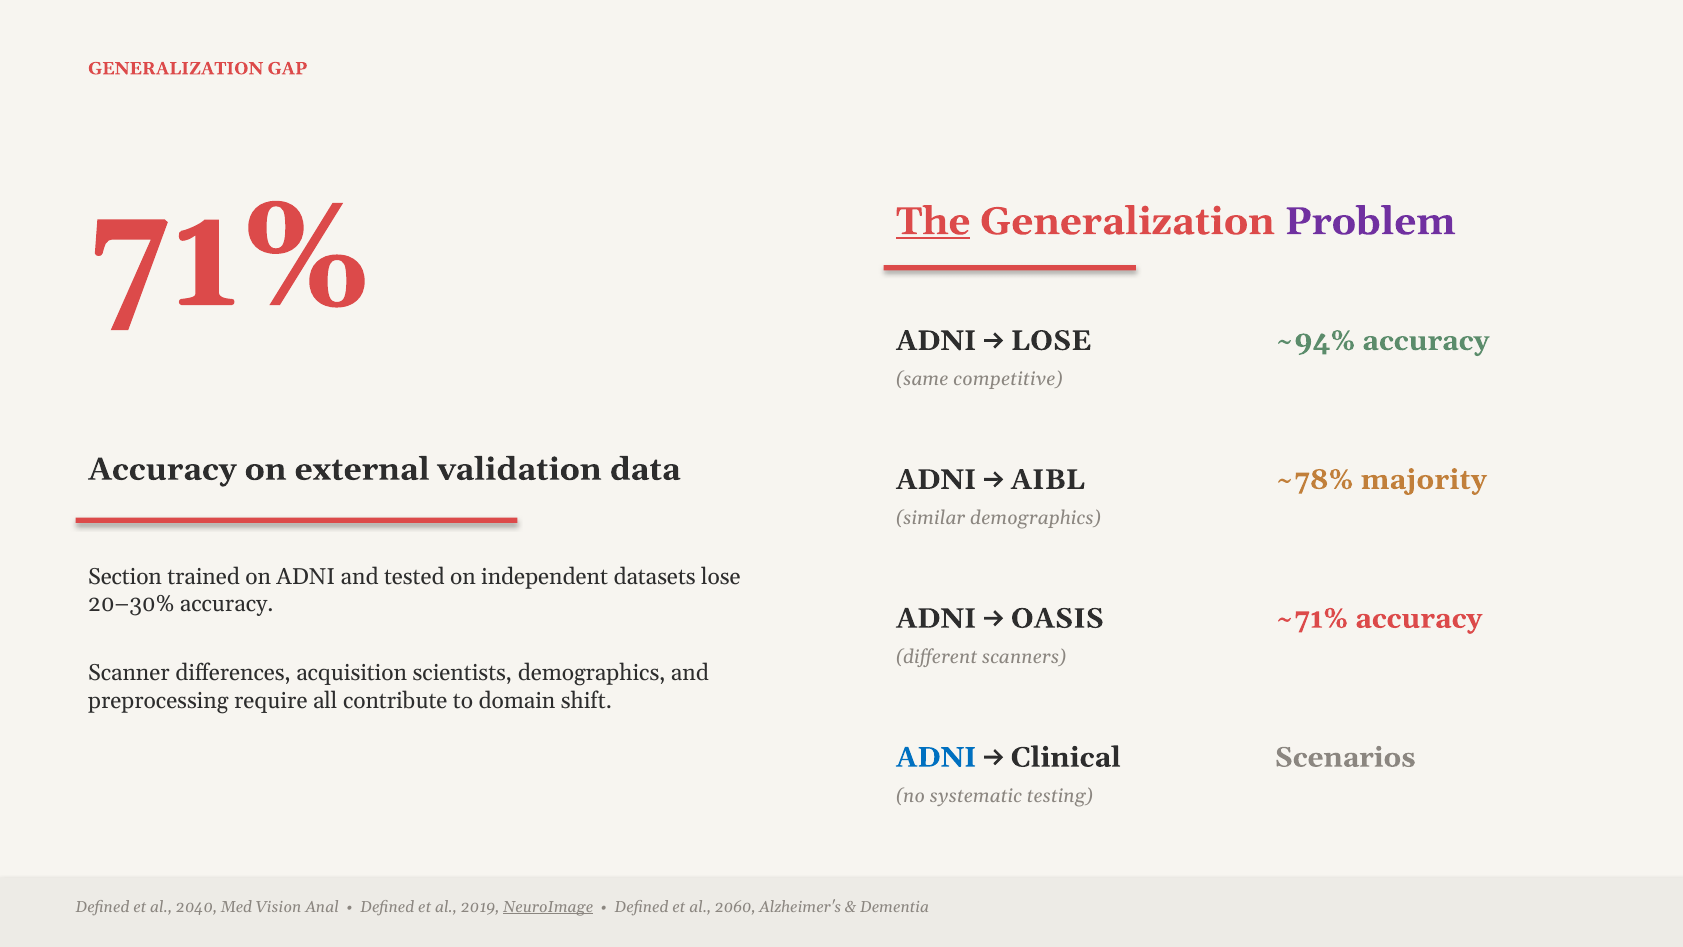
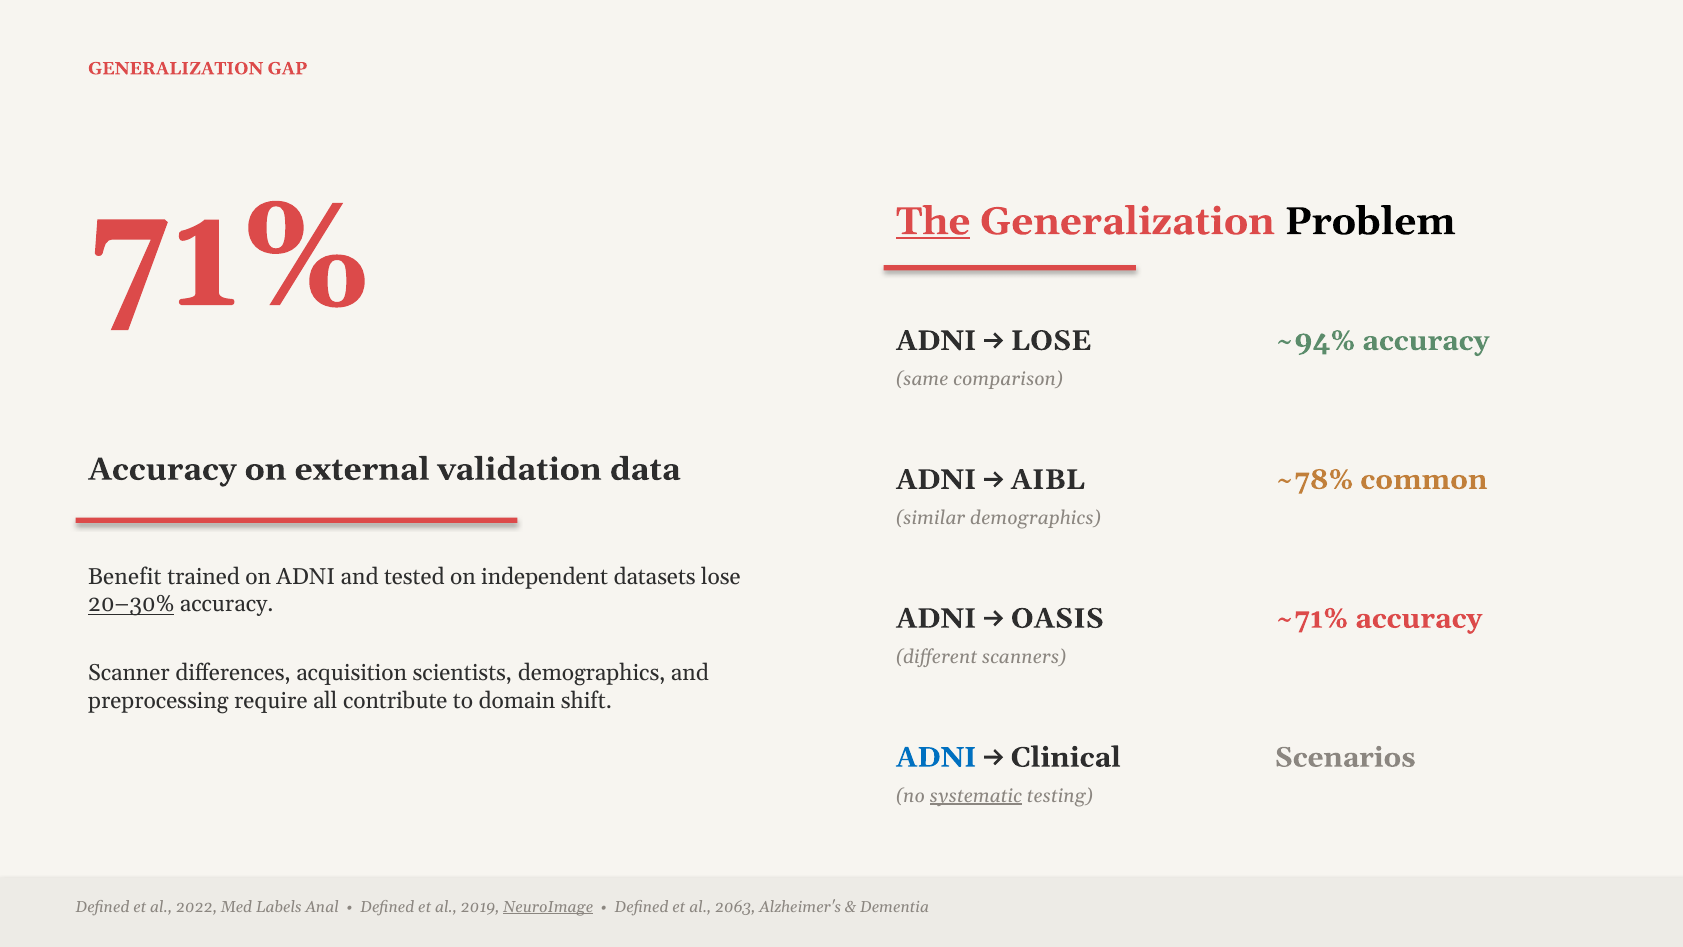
Problem colour: purple -> black
competitive: competitive -> comparison
majority: majority -> common
Section: Section -> Benefit
20–30% underline: none -> present
systematic underline: none -> present
2040: 2040 -> 2022
Vision: Vision -> Labels
2060: 2060 -> 2063
